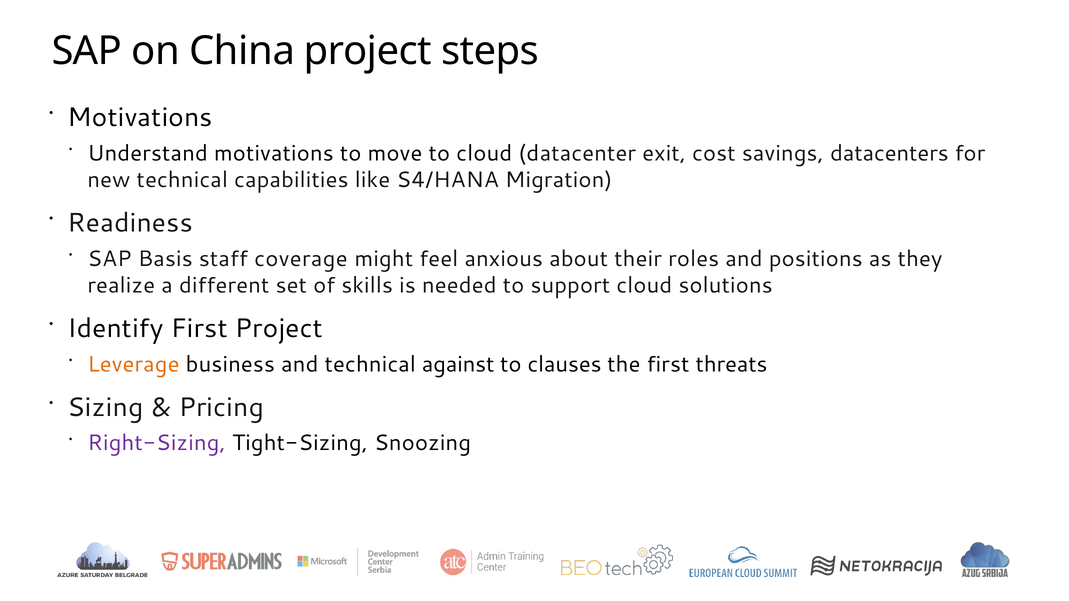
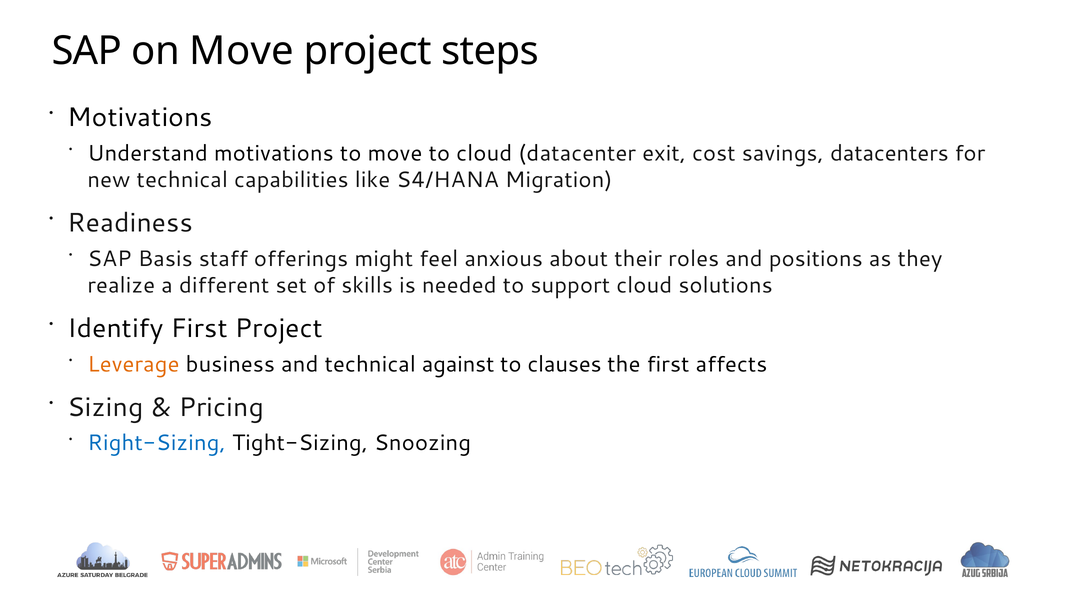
on China: China -> Move
coverage: coverage -> offerings
threats: threats -> affects
Right-Sizing colour: purple -> blue
